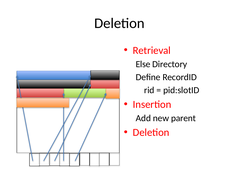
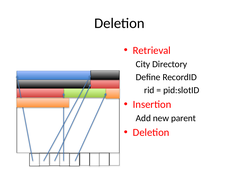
Else: Else -> City
